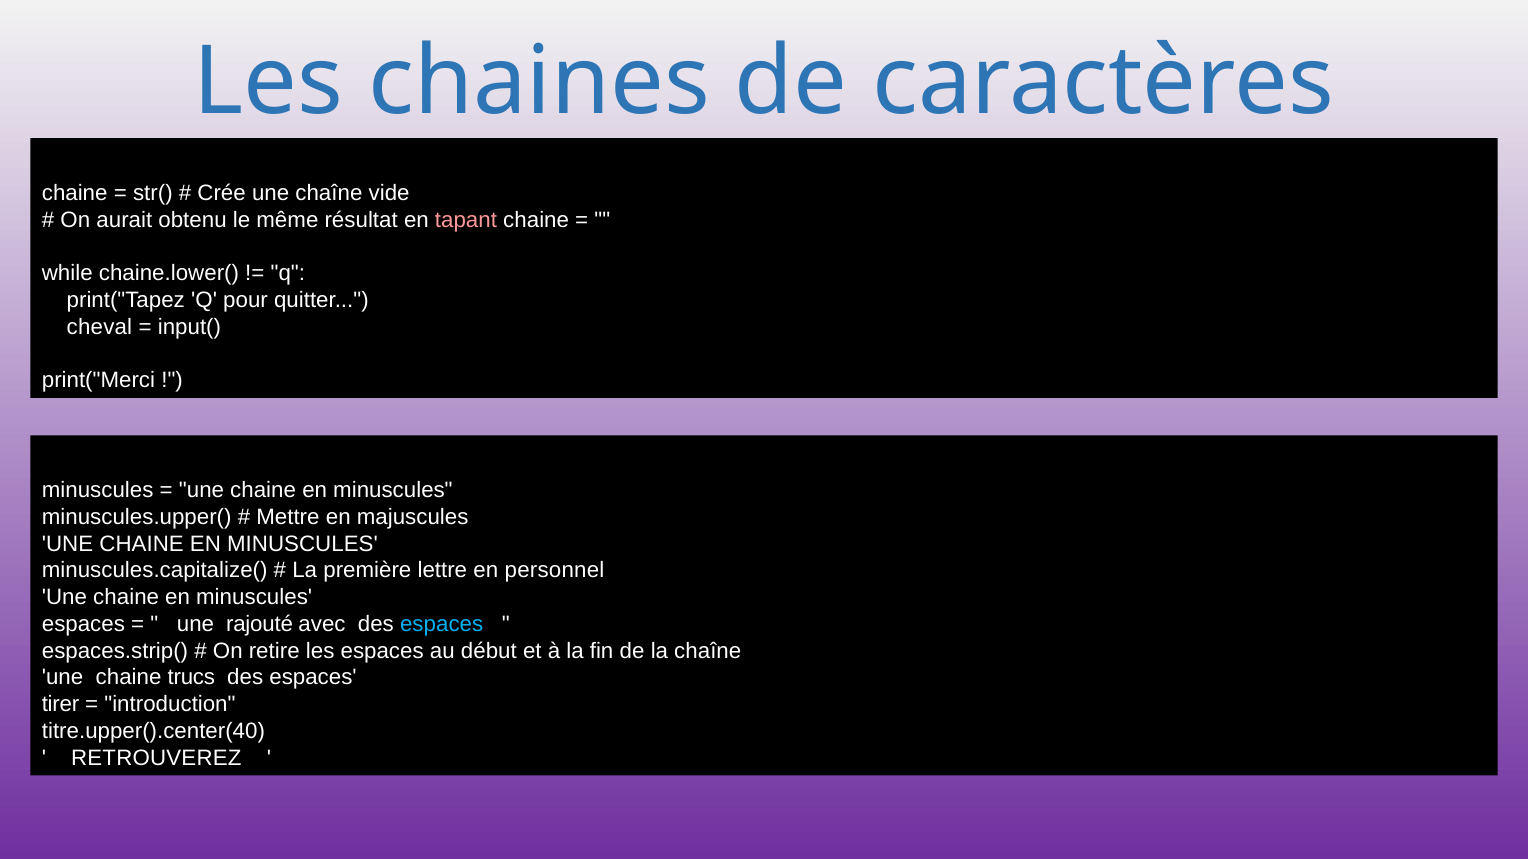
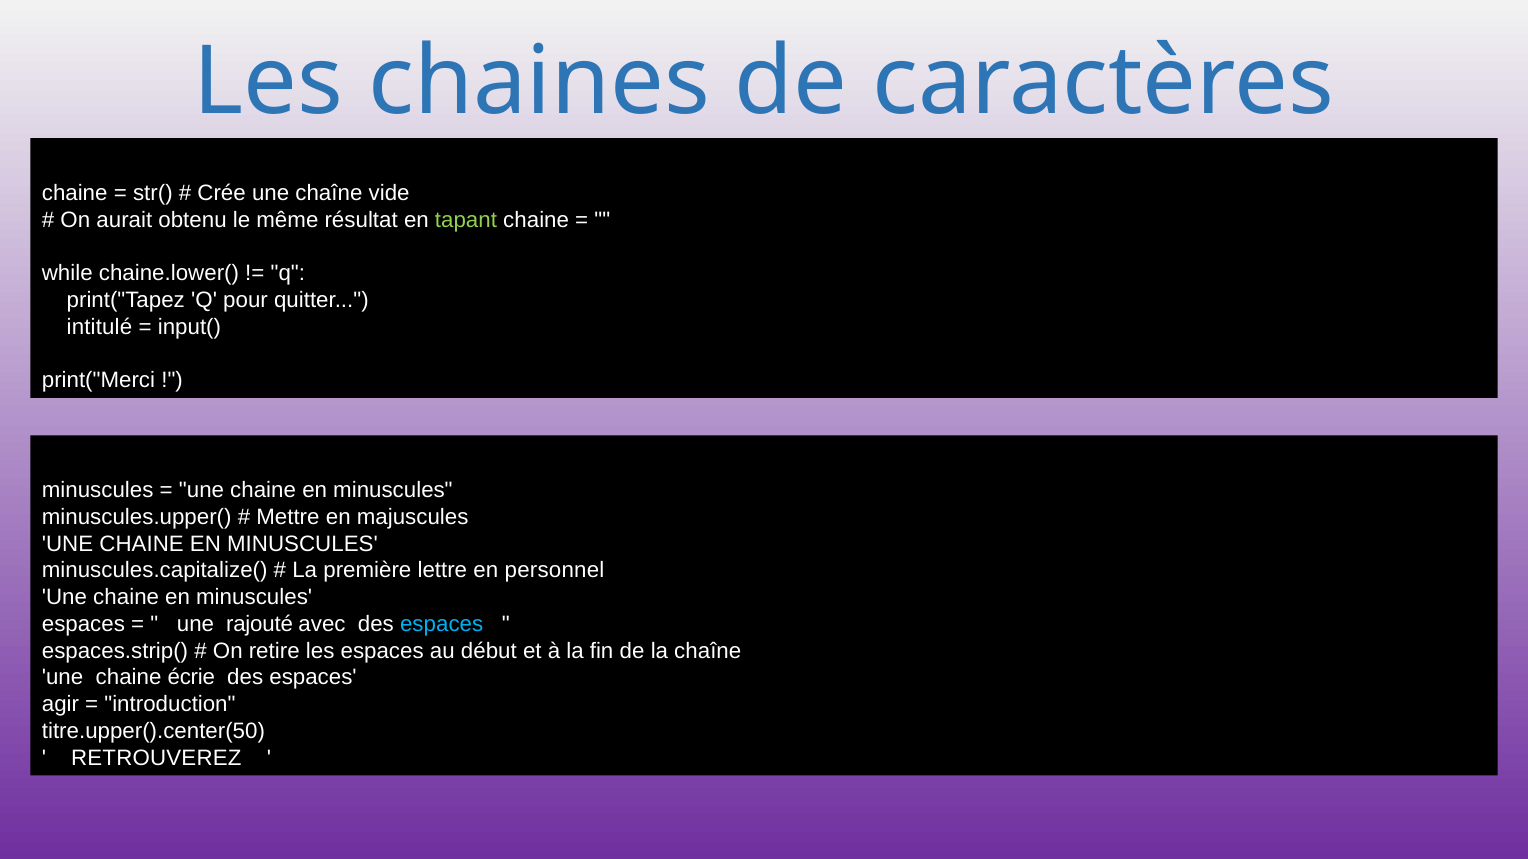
tapant colour: pink -> light green
cheval: cheval -> intitulé
trucs: trucs -> écrie
tirer: tirer -> agir
titre.upper().center(40: titre.upper().center(40 -> titre.upper().center(50
